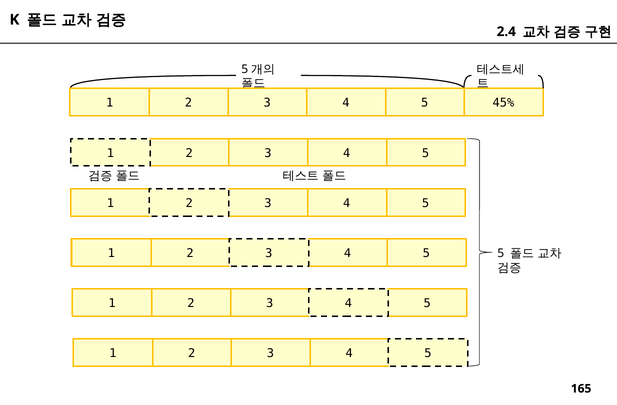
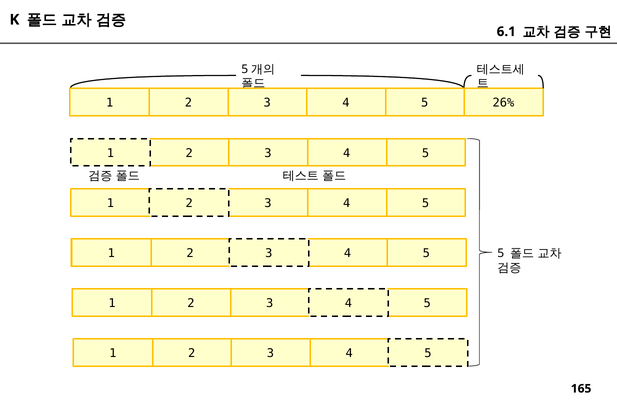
2.4: 2.4 -> 6.1
45%: 45% -> 26%
